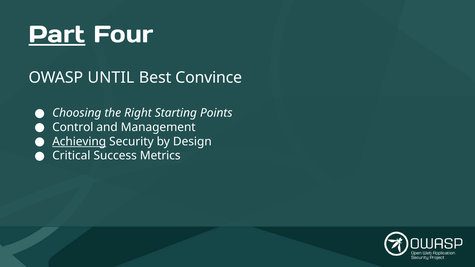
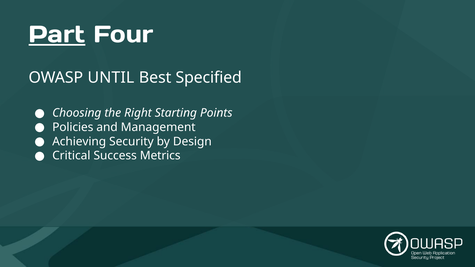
Convince: Convince -> Specified
Control: Control -> Policies
Achieving underline: present -> none
